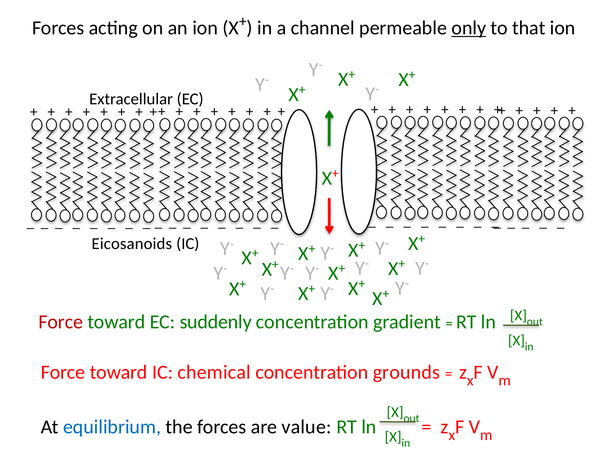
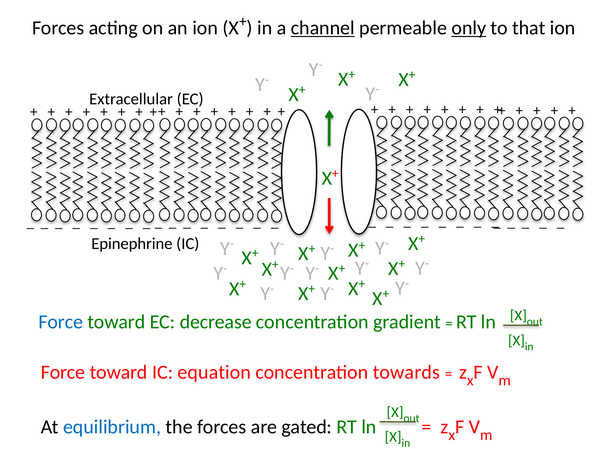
channel underline: none -> present
Eicosanoids: Eicosanoids -> Epinephrine
Force at (61, 322) colour: red -> blue
suddenly: suddenly -> decrease
chemical: chemical -> equation
grounds: grounds -> towards
value: value -> gated
